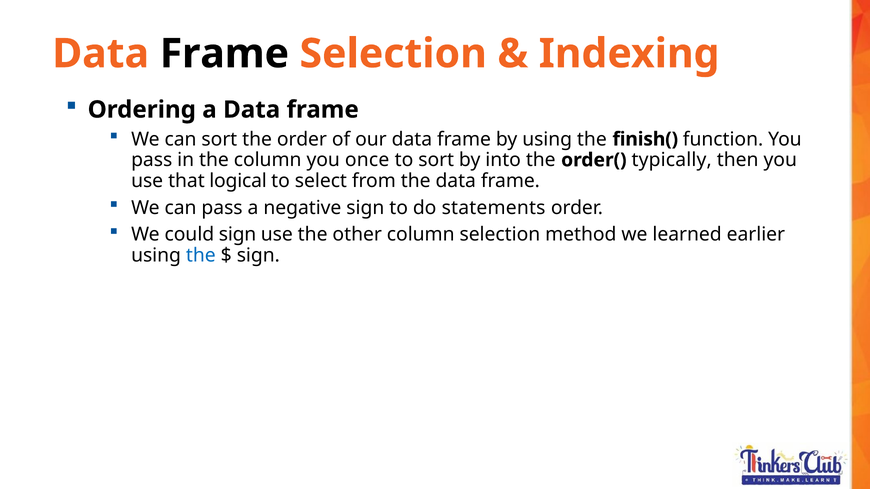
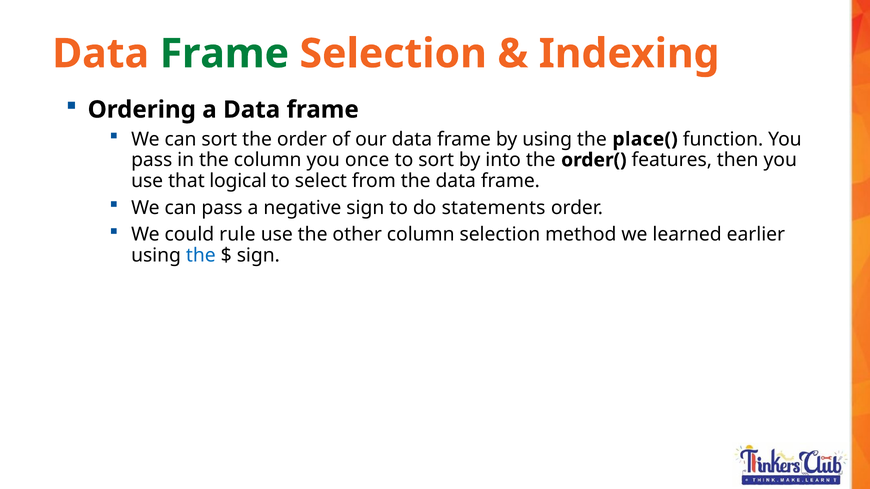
Frame at (224, 54) colour: black -> green
finish(: finish( -> place(
typically: typically -> features
could sign: sign -> rule
